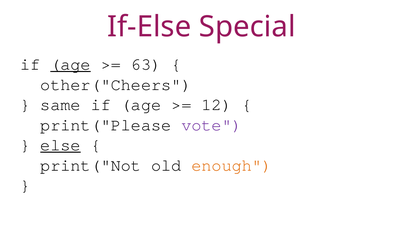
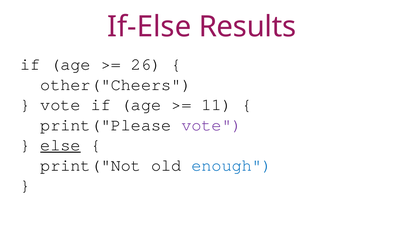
Special: Special -> Results
age at (71, 64) underline: present -> none
63: 63 -> 26
same at (60, 104): same -> vote
12: 12 -> 11
enough colour: orange -> blue
